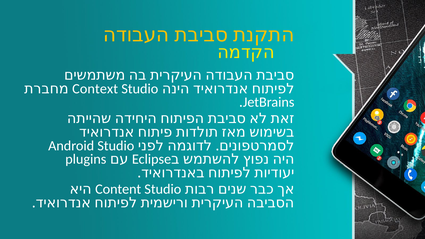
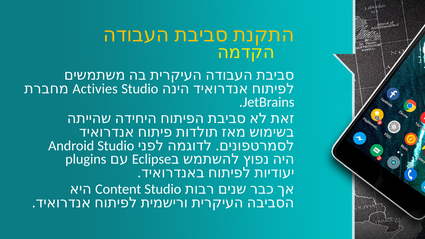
Context: Context -> Activies
